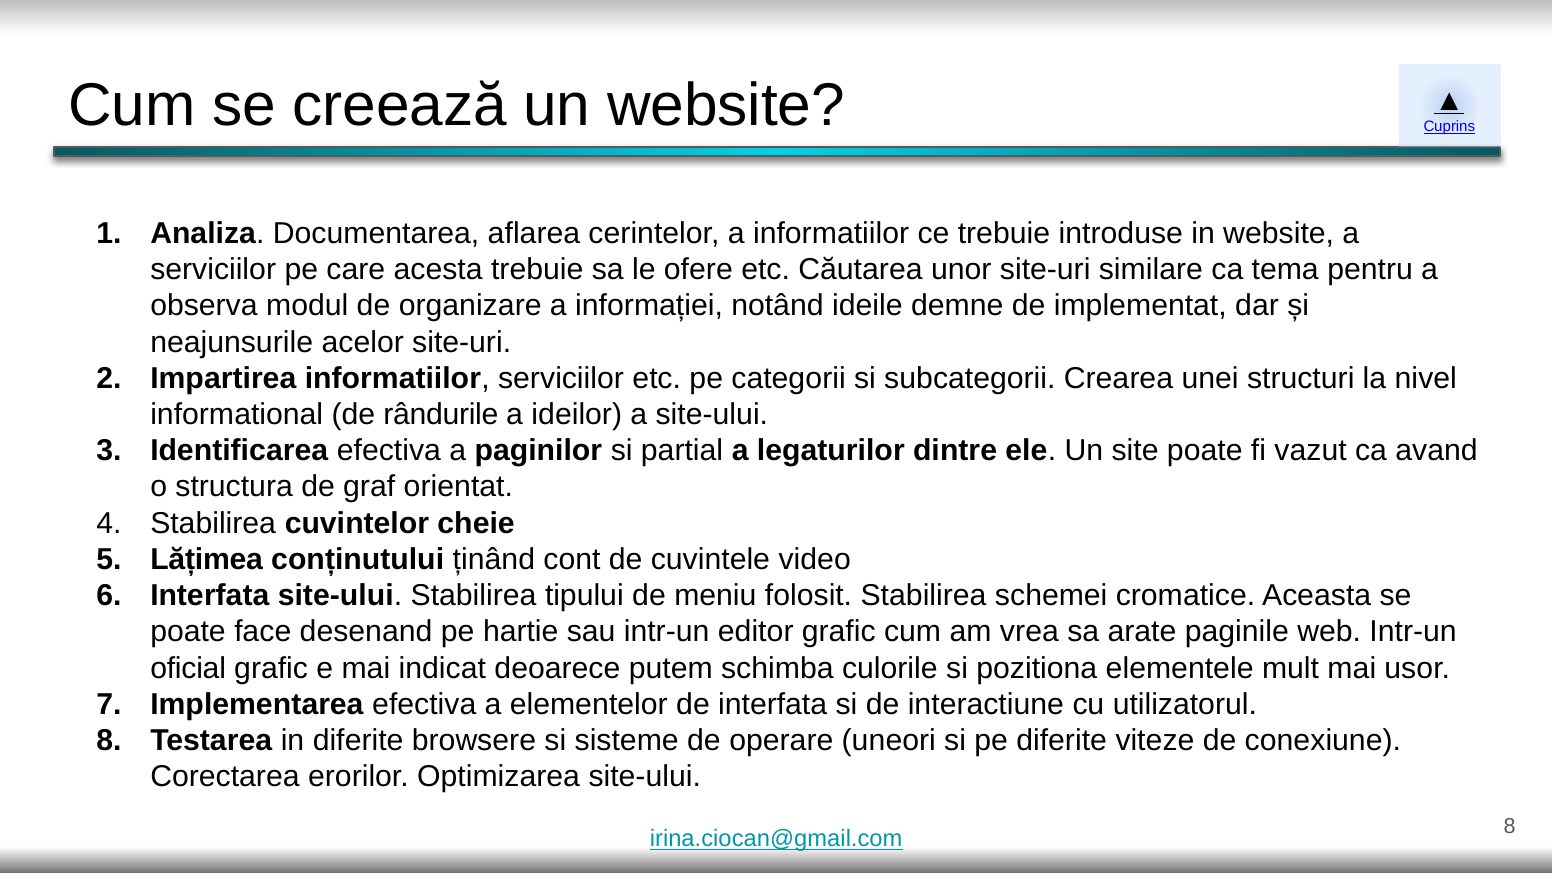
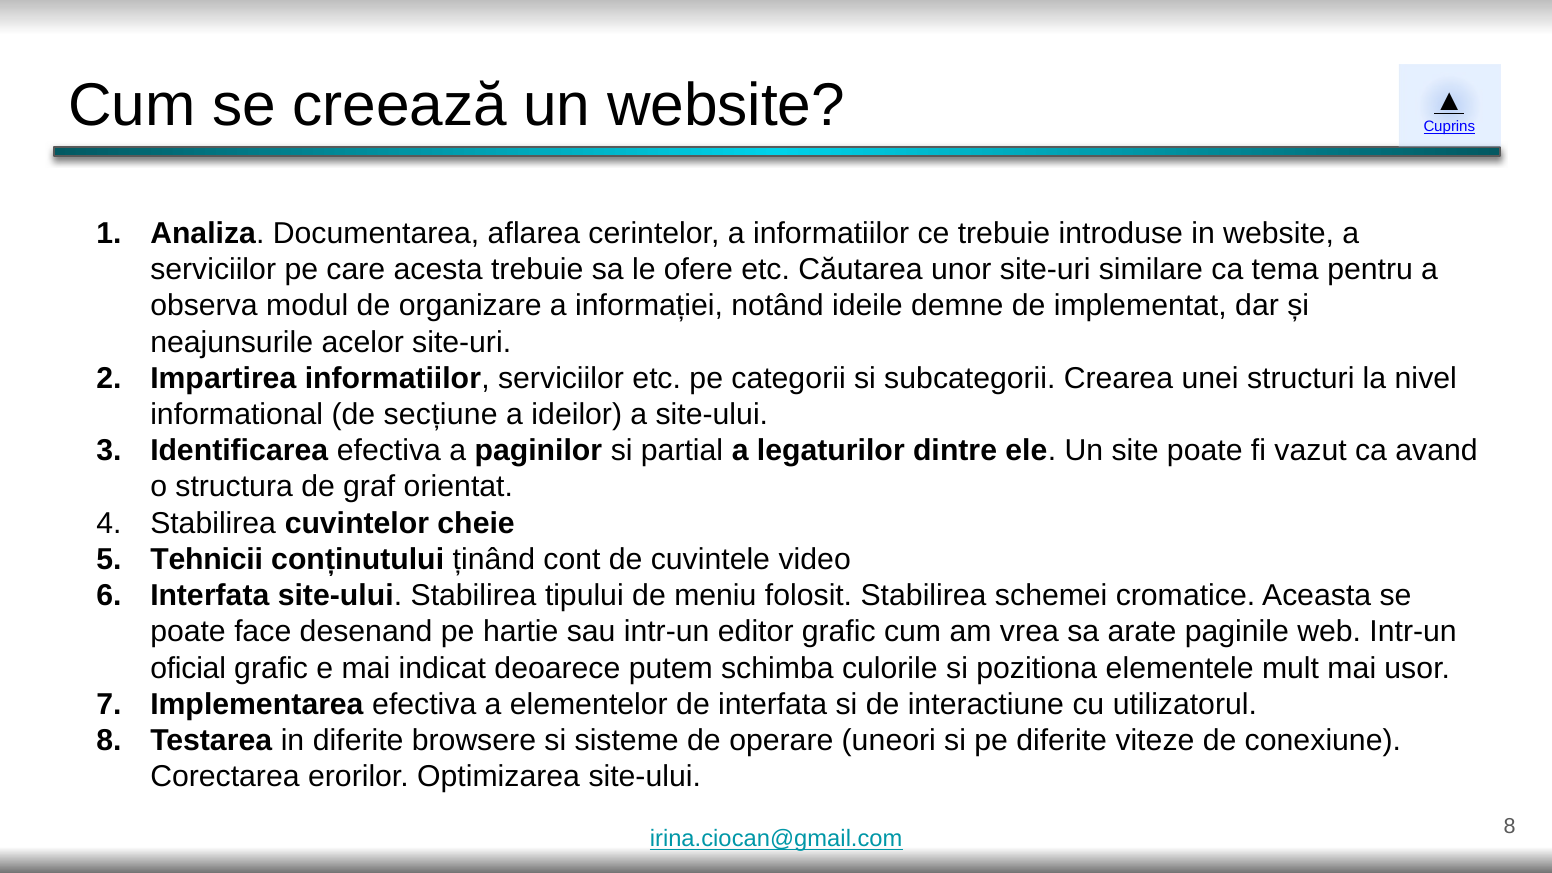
rândurile: rândurile -> secțiune
Lățimea: Lățimea -> Tehnicii
